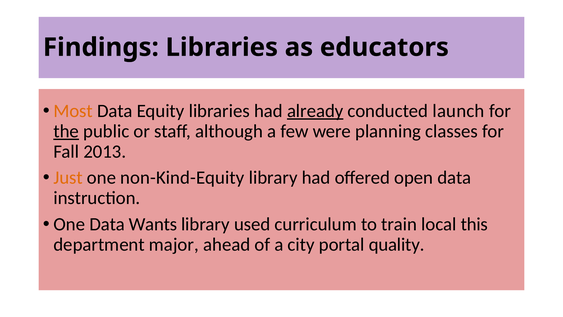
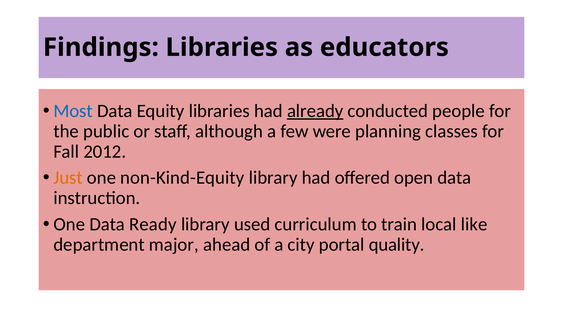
Most colour: orange -> blue
launch: launch -> people
the underline: present -> none
2013: 2013 -> 2012
Wants: Wants -> Ready
this: this -> like
